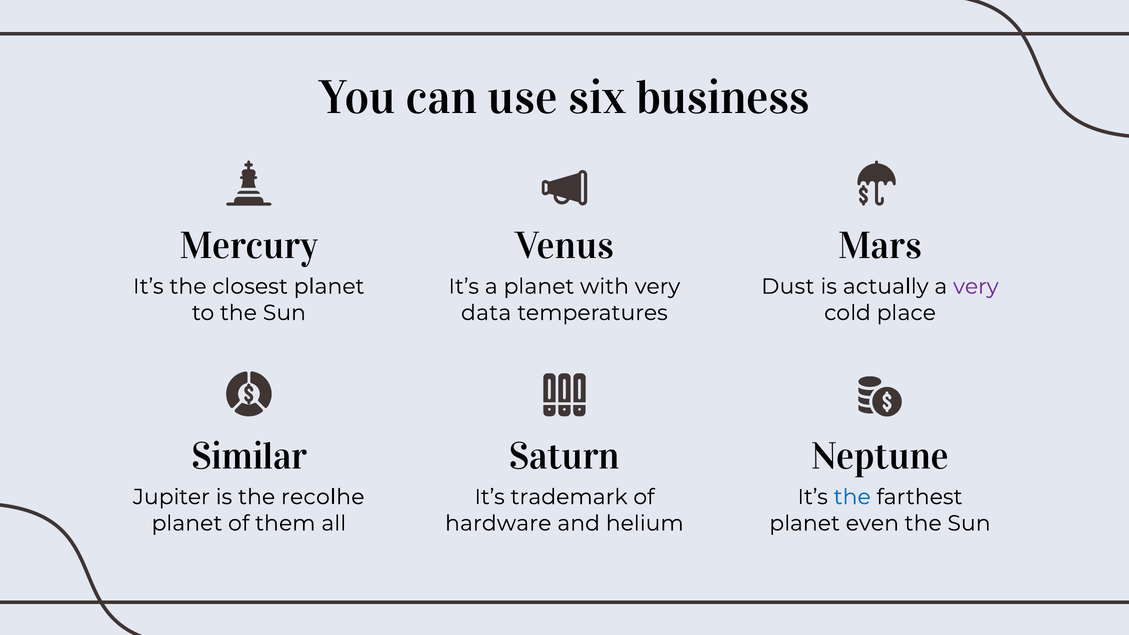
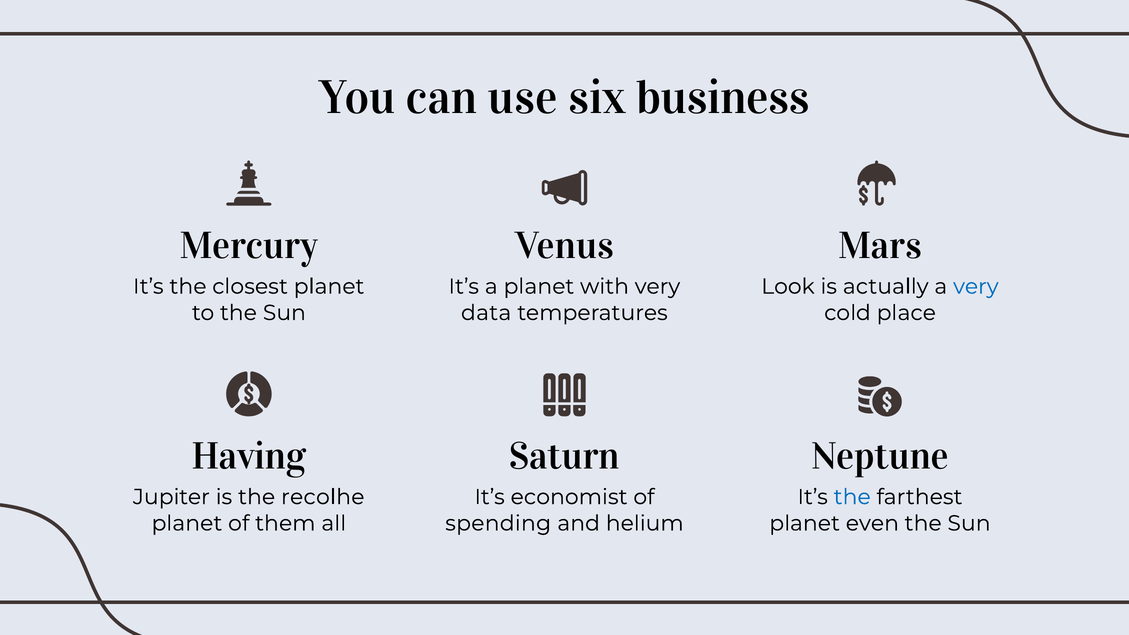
Dust: Dust -> Look
very at (976, 287) colour: purple -> blue
Similar: Similar -> Having
trademark: trademark -> economist
hardware: hardware -> spending
